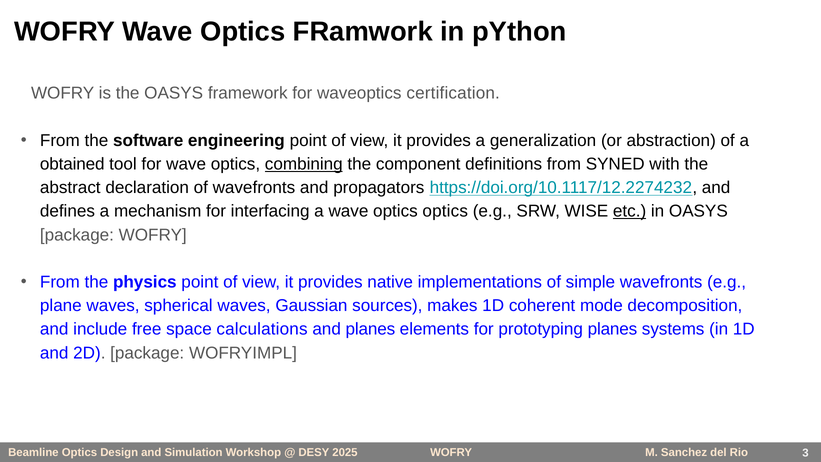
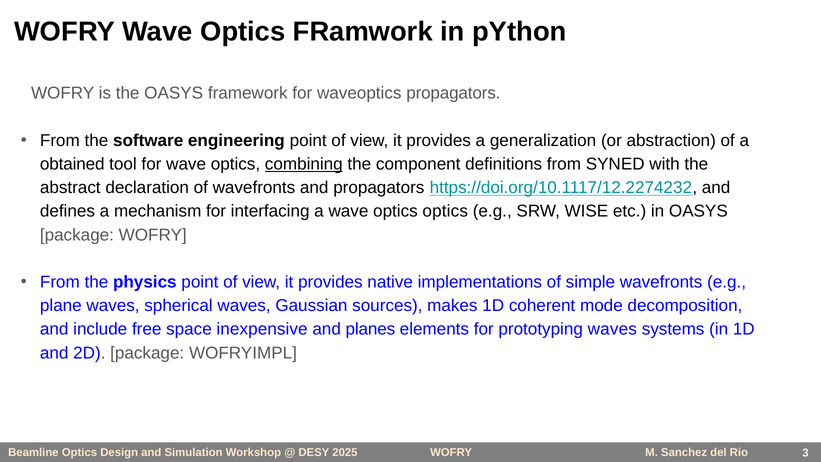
waveoptics certification: certification -> propagators
etc underline: present -> none
calculations: calculations -> inexpensive
prototyping planes: planes -> waves
